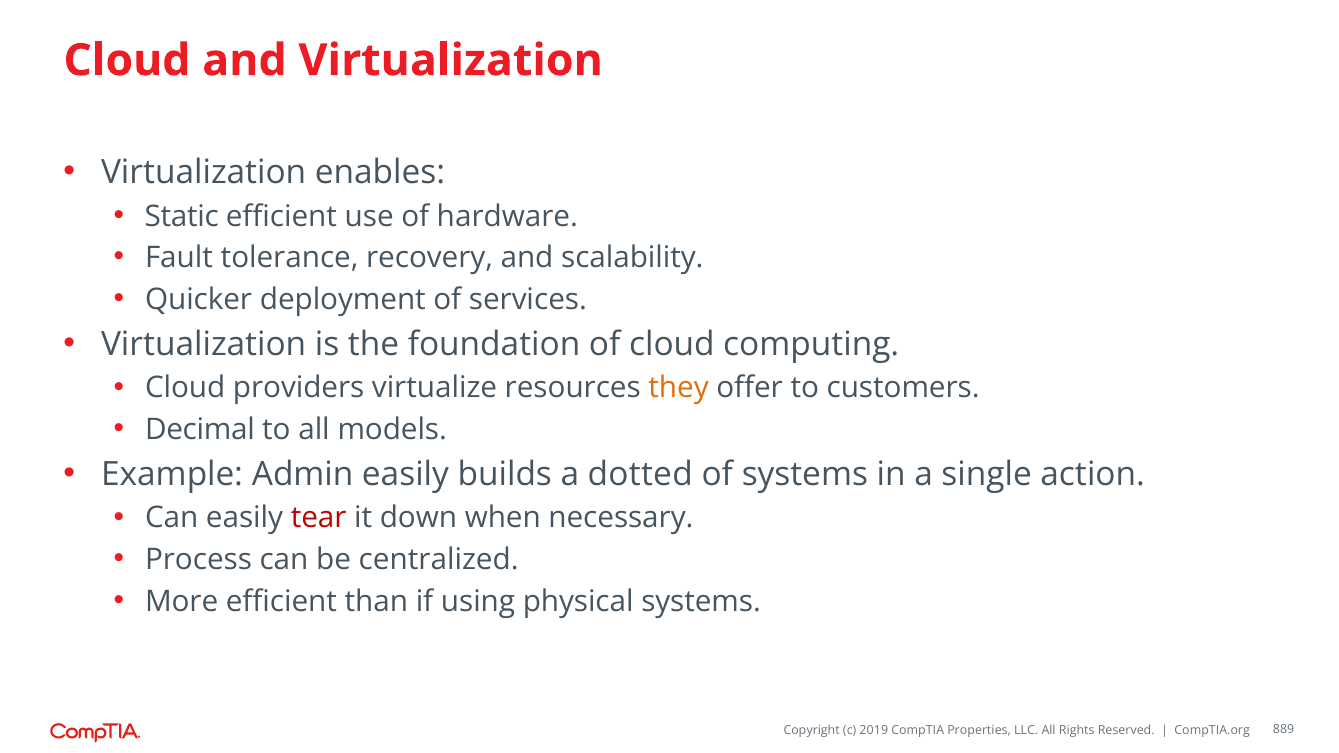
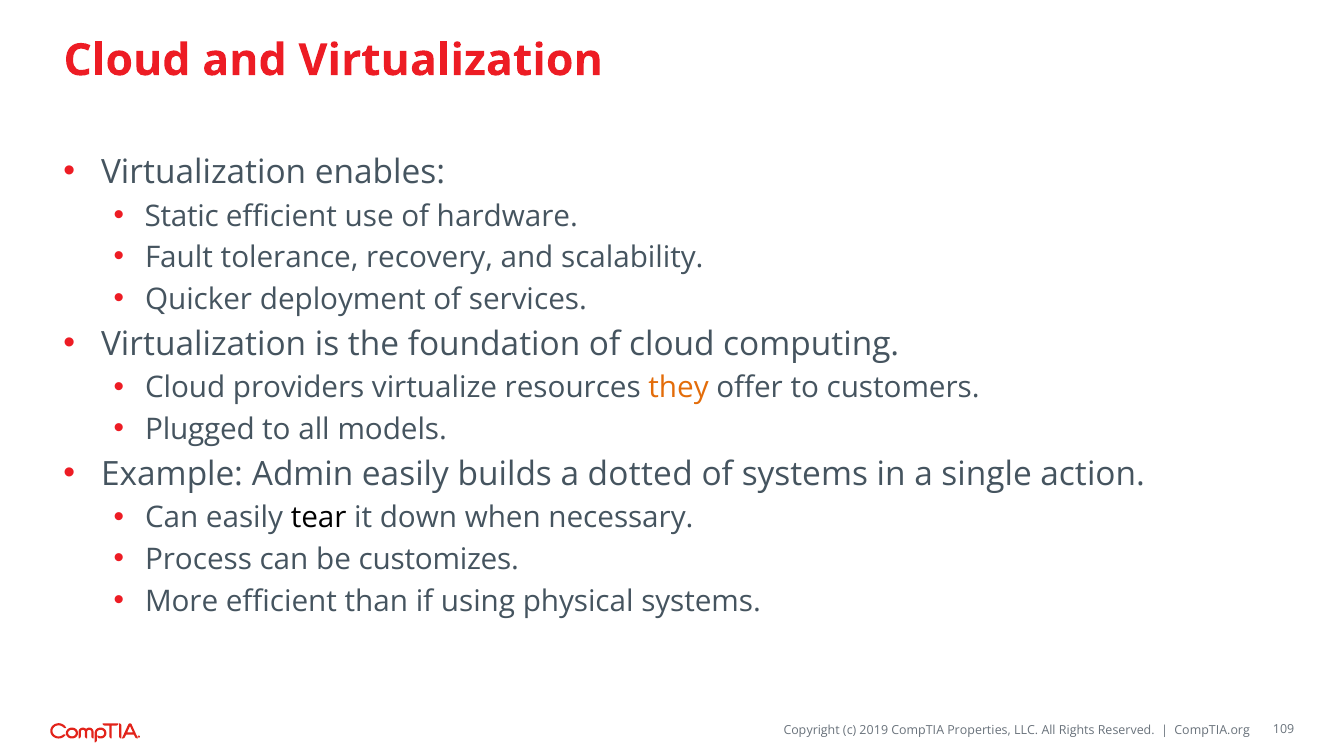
Decimal: Decimal -> Plugged
tear colour: red -> black
centralized: centralized -> customizes
889: 889 -> 109
